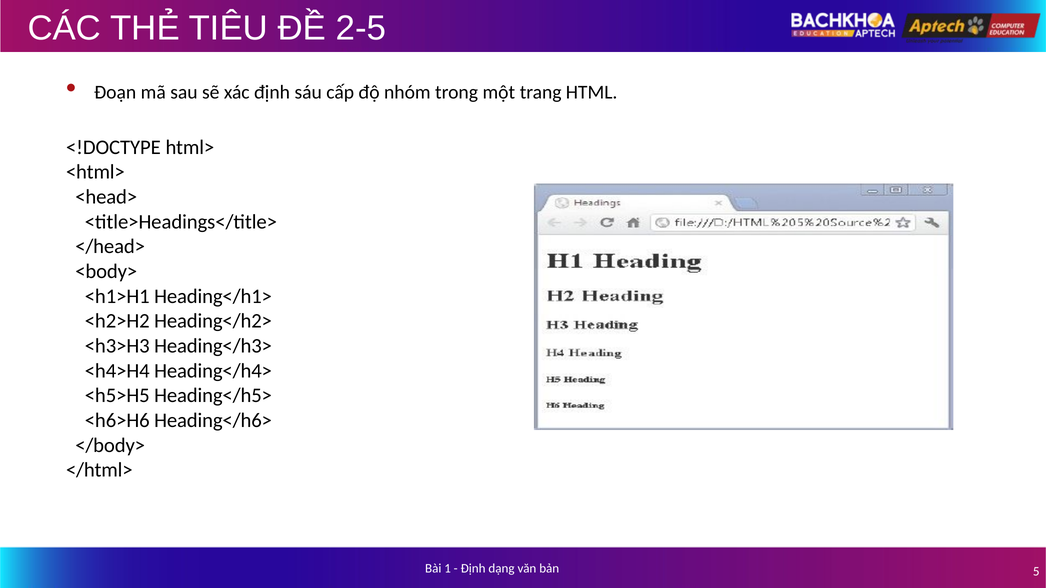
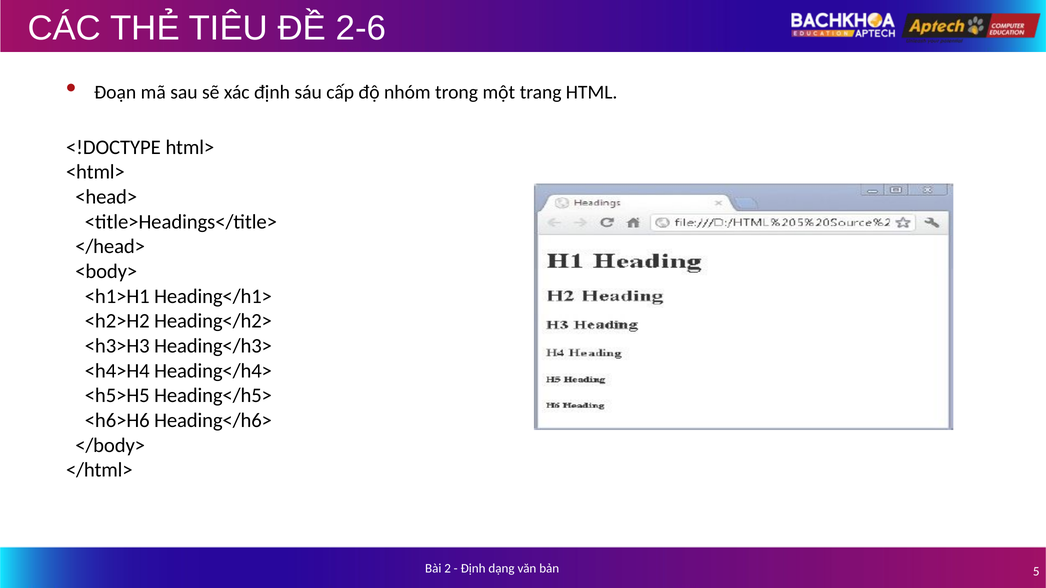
2-5: 2-5 -> 2-6
1: 1 -> 2
